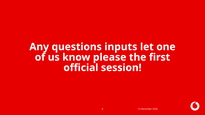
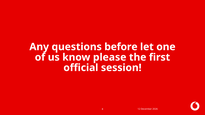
inputs: inputs -> before
